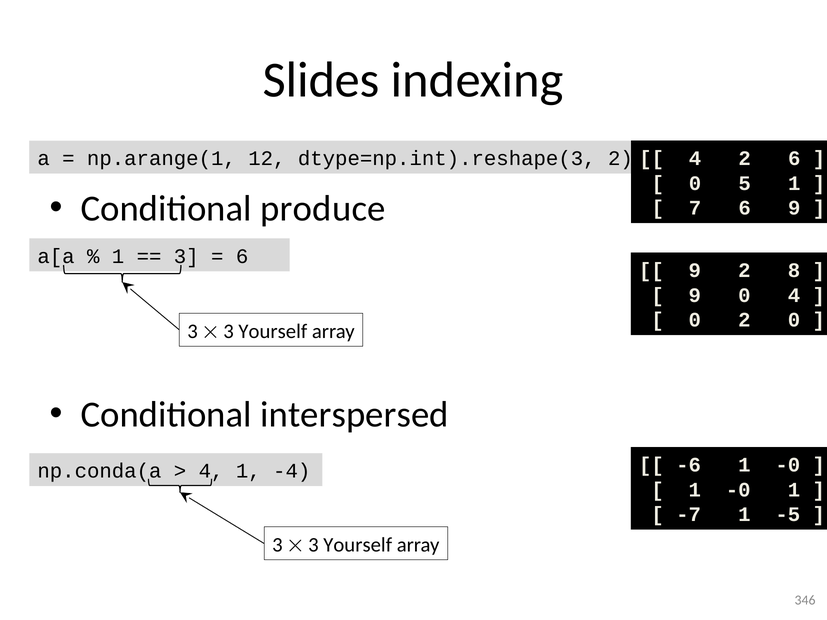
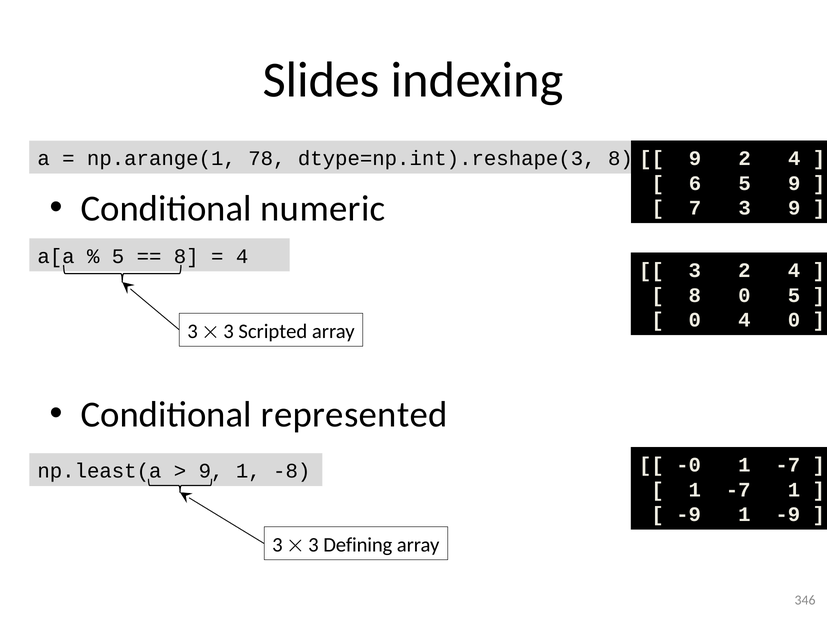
4 at (695, 158): 4 -> 9
6 at (794, 158): 6 -> 4
12: 12 -> 78
dtype=np.int).reshape(3 2: 2 -> 8
0 at (695, 183): 0 -> 6
5 1: 1 -> 9
produce: produce -> numeric
7 6: 6 -> 3
1 at (118, 256): 1 -> 5
3 at (186, 256): 3 -> 8
6 at (242, 256): 6 -> 4
9 at (695, 271): 9 -> 3
8 at (794, 271): 8 -> 4
9 at (695, 295): 9 -> 8
0 4: 4 -> 5
0 2: 2 -> 4
Yourself at (273, 331): Yourself -> Scripted
interspersed: interspersed -> represented
-6: -6 -> -0
-0 at (788, 465): -0 -> -7
np.conda(a: np.conda(a -> np.least(a
4 at (211, 471): 4 -> 9
-4: -4 -> -8
-0 at (738, 490): -0 -> -7
-7 at (689, 515): -7 -> -9
1 -5: -5 -> -9
Yourself at (358, 545): Yourself -> Defining
